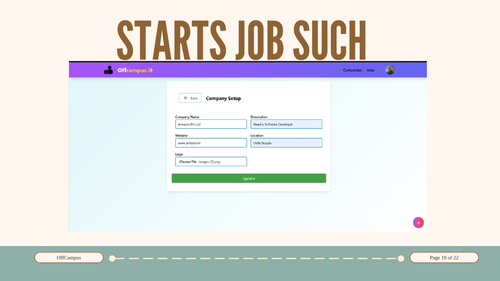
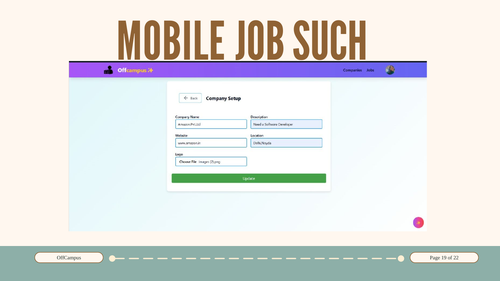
STARTS: STARTS -> MOBILE
